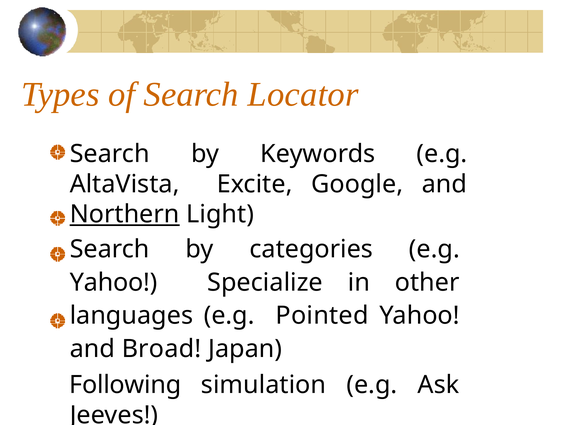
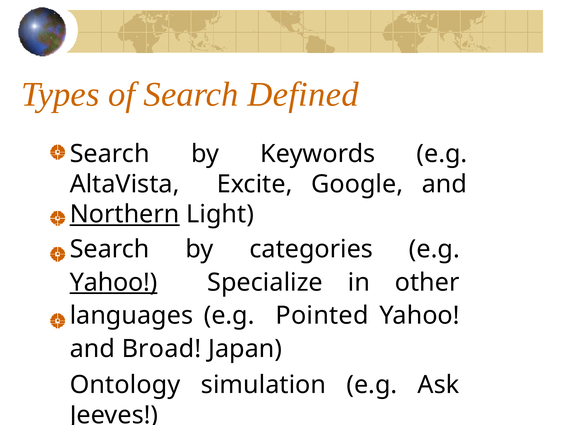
Locator: Locator -> Defined
Yahoo at (114, 283) underline: none -> present
Following: Following -> Ontology
